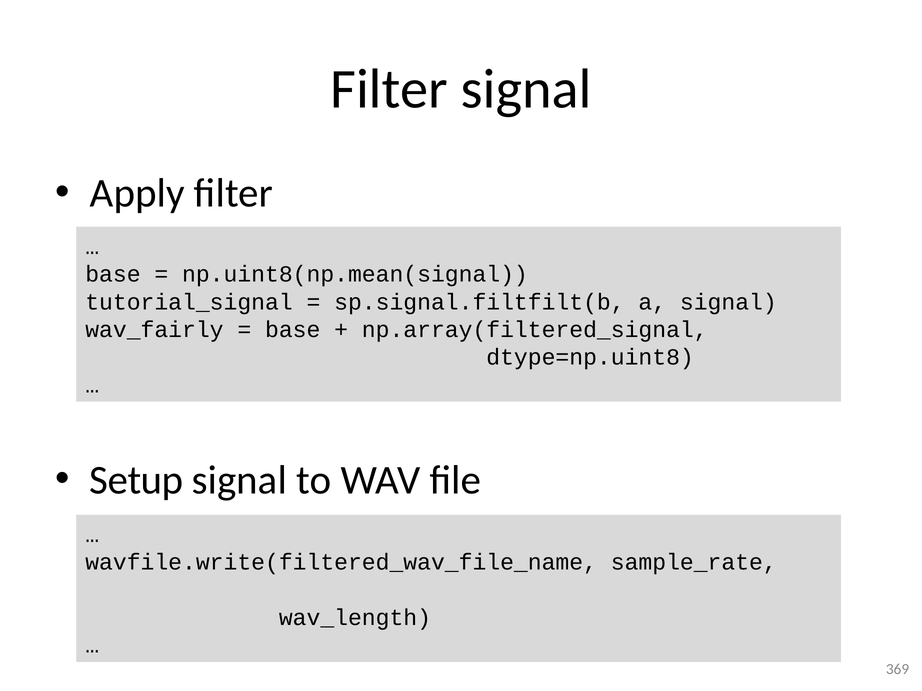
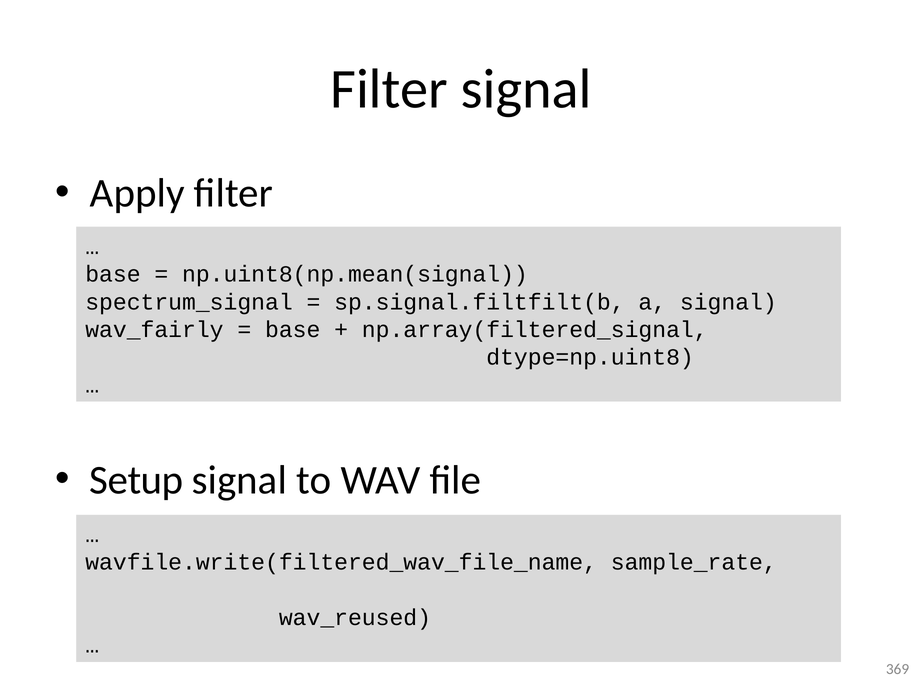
tutorial_signal: tutorial_signal -> spectrum_signal
wav_length: wav_length -> wav_reused
